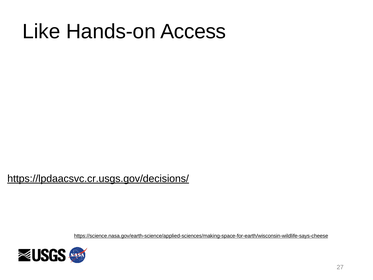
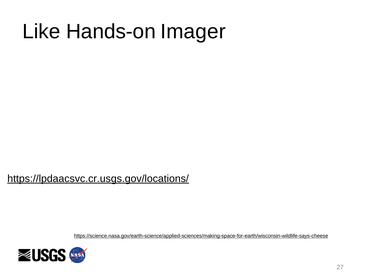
Access: Access -> Imager
https://lpdaacsvc.cr.usgs.gov/decisions/: https://lpdaacsvc.cr.usgs.gov/decisions/ -> https://lpdaacsvc.cr.usgs.gov/locations/
